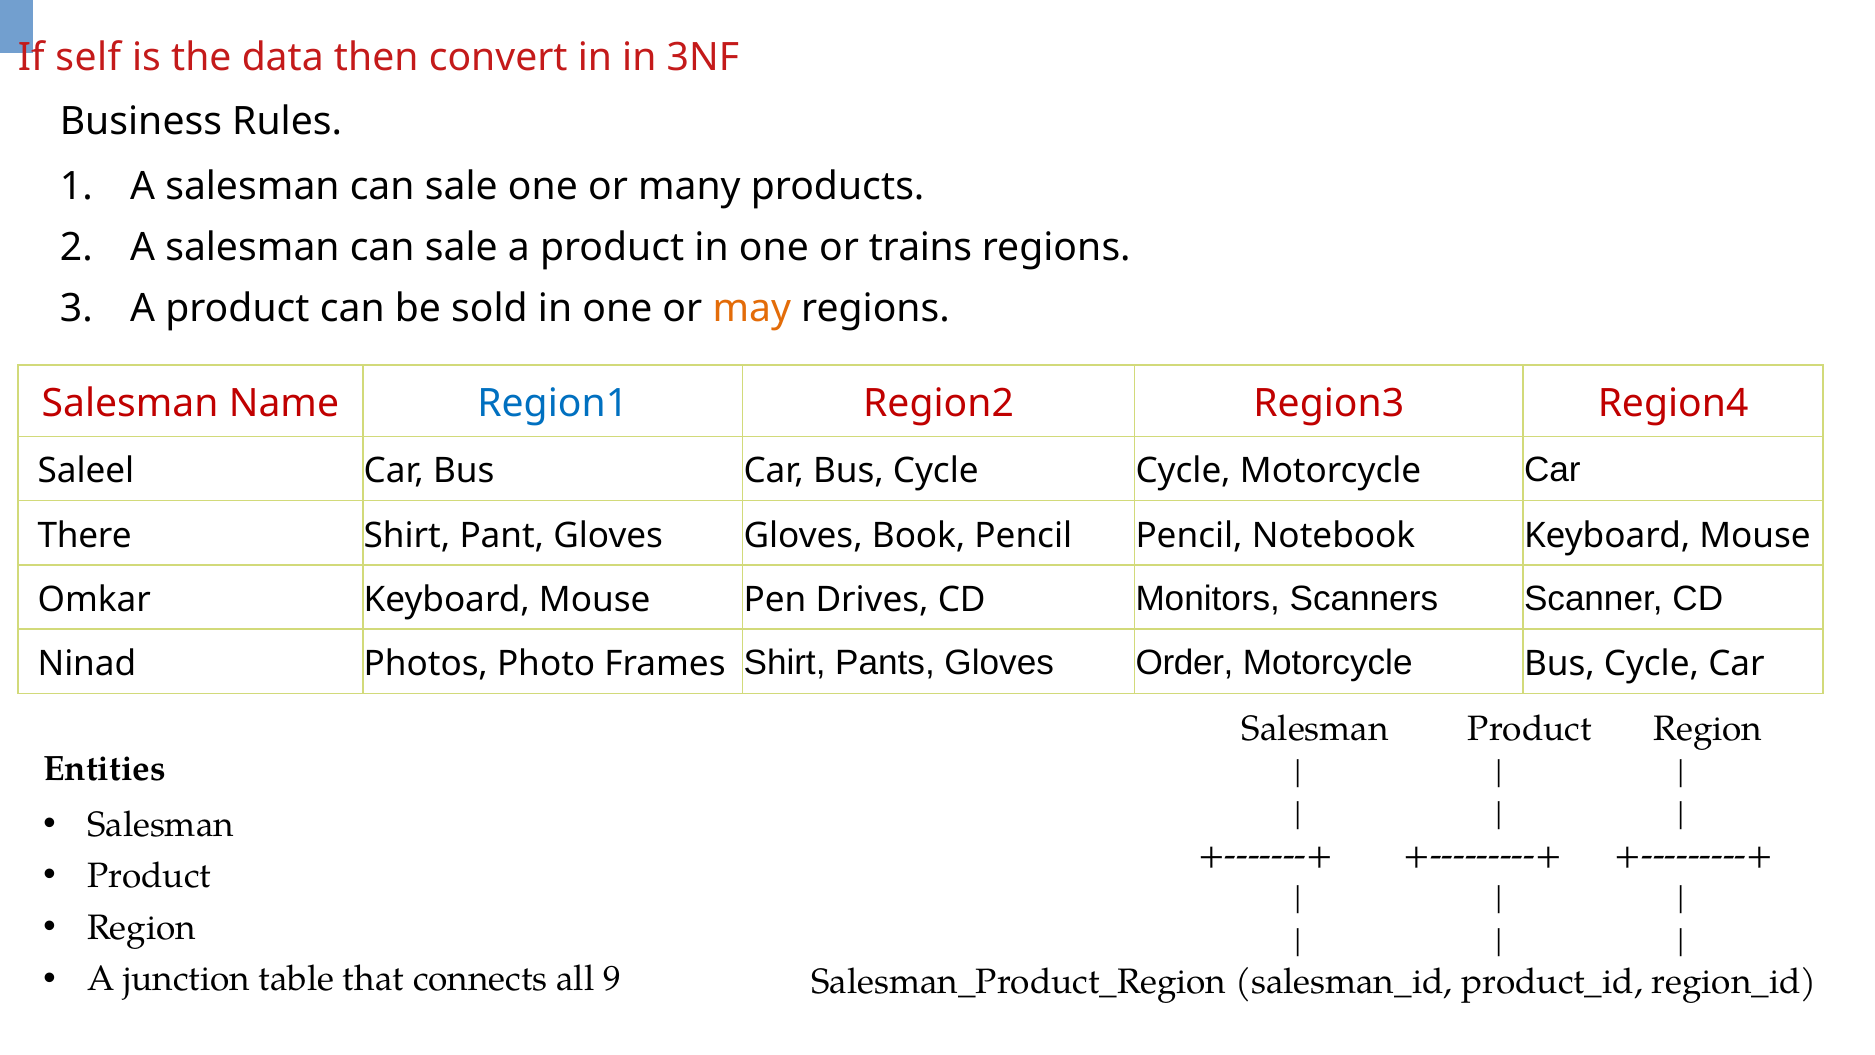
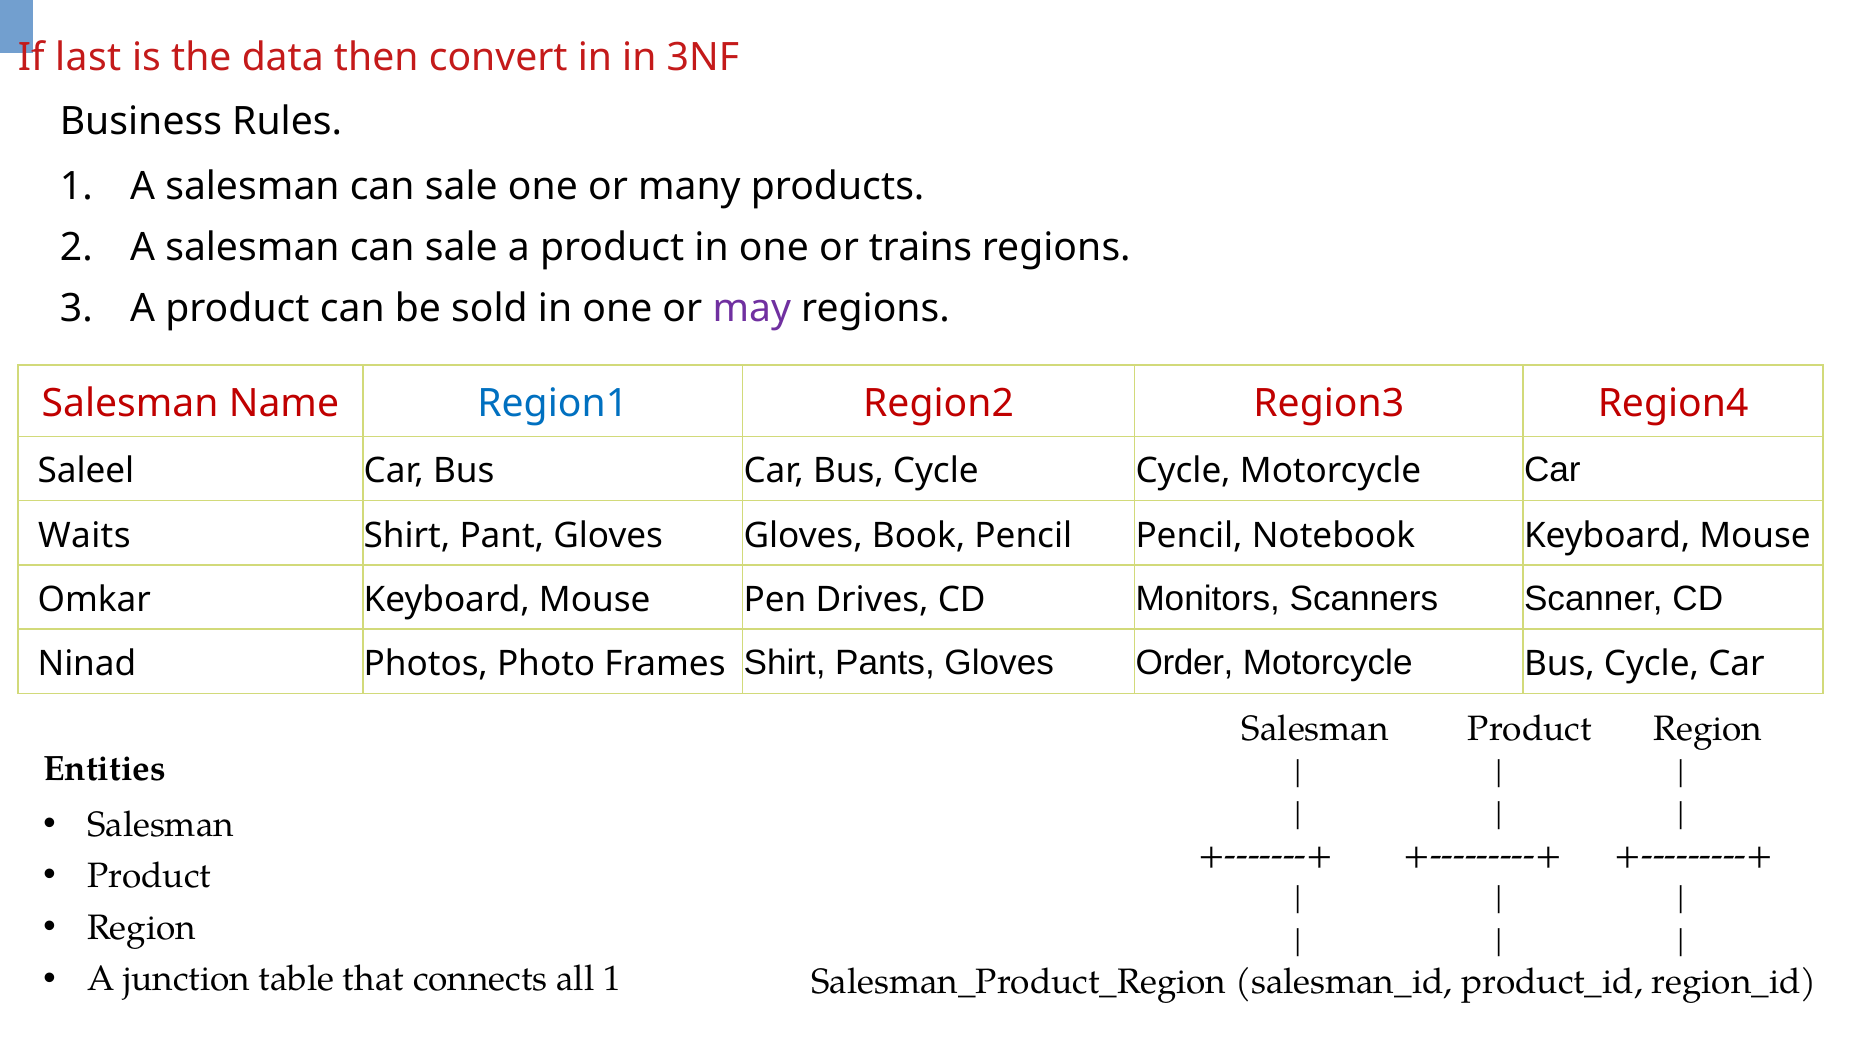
self: self -> last
may colour: orange -> purple
There: There -> Waits
all 9: 9 -> 1
